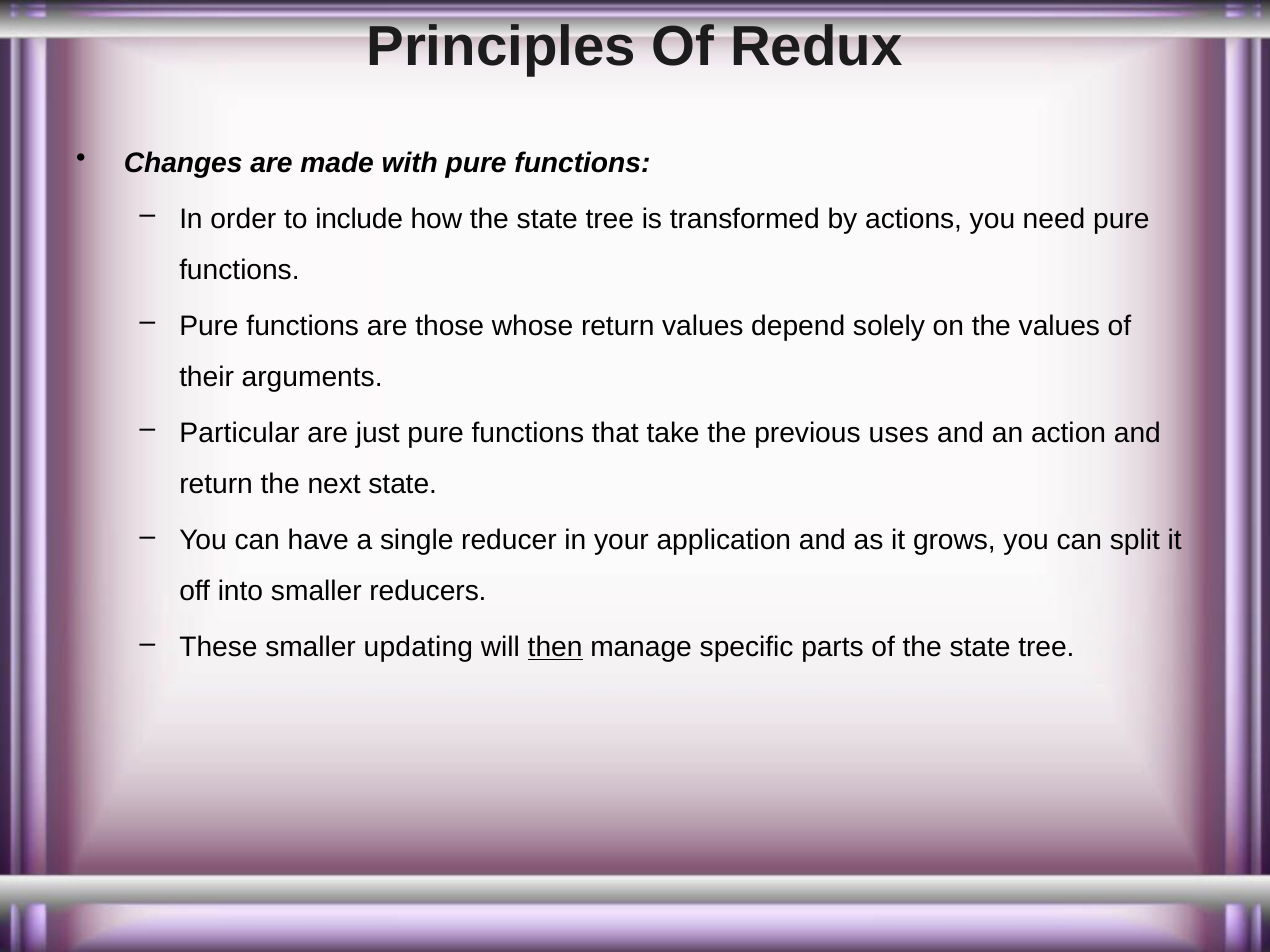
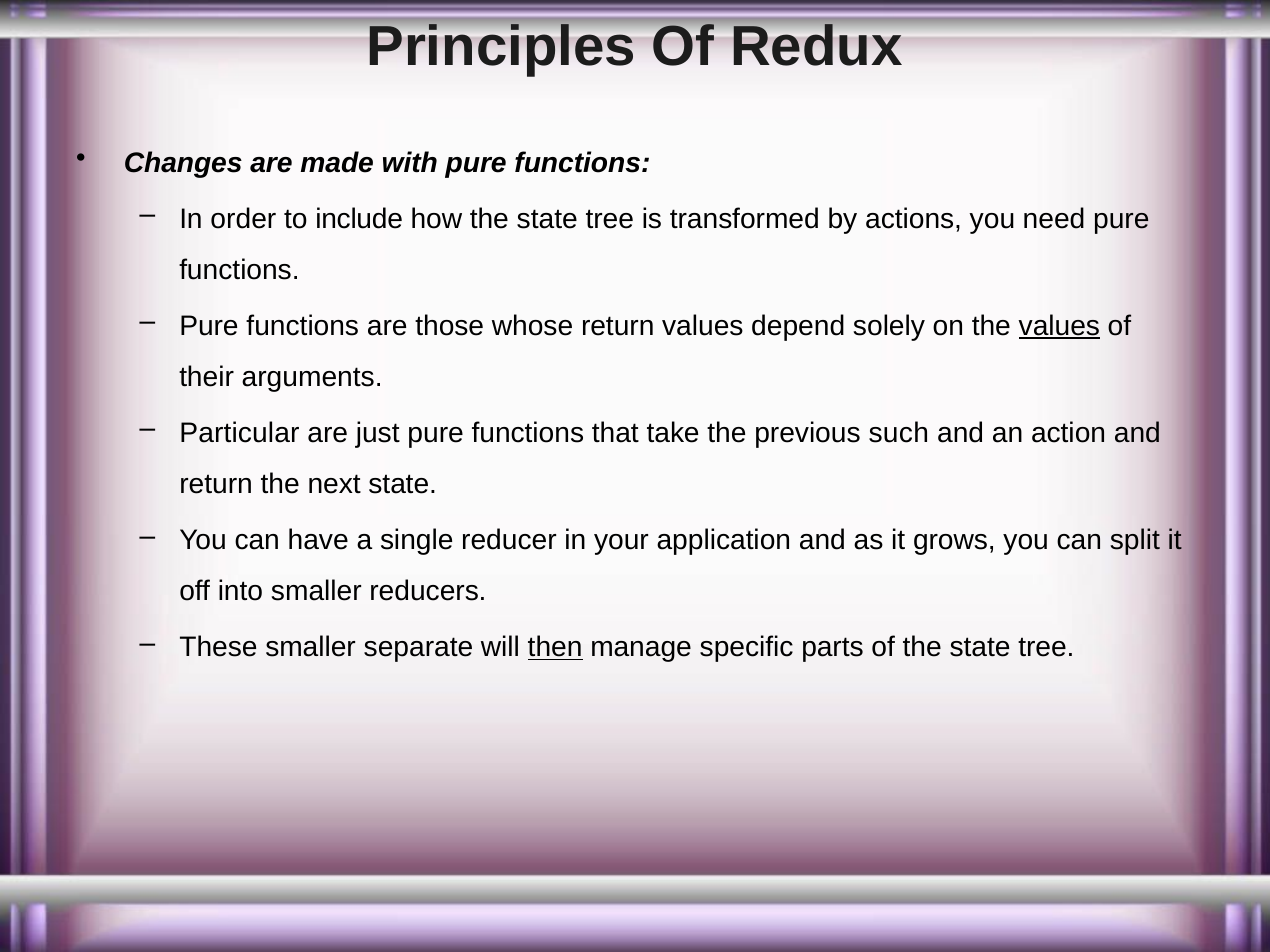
values at (1059, 326) underline: none -> present
uses: uses -> such
updating: updating -> separate
